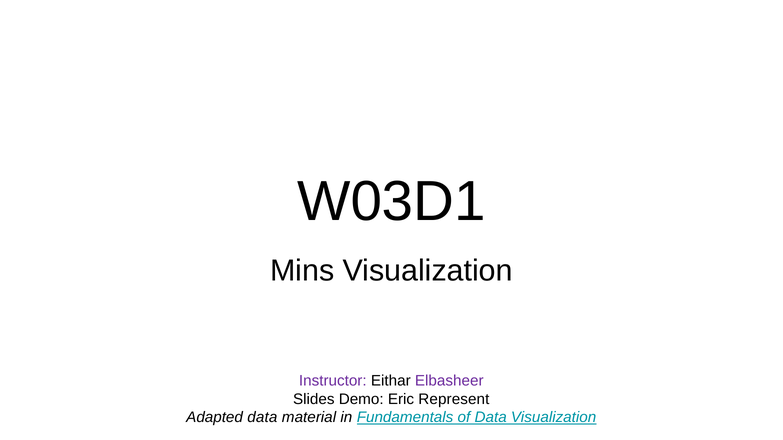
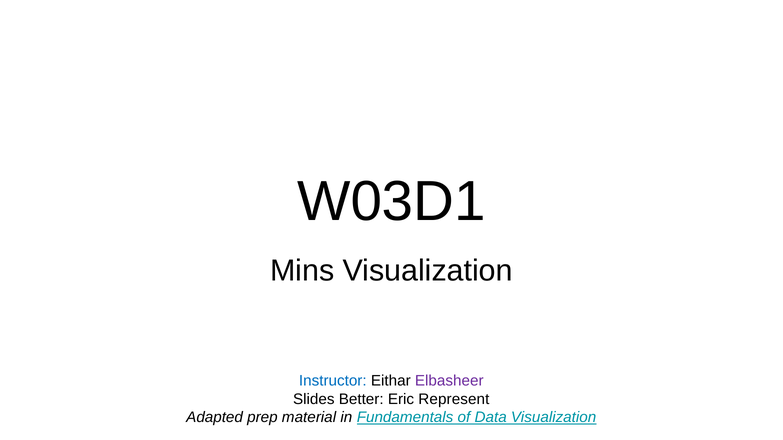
Instructor colour: purple -> blue
Demo: Demo -> Better
Adapted data: data -> prep
